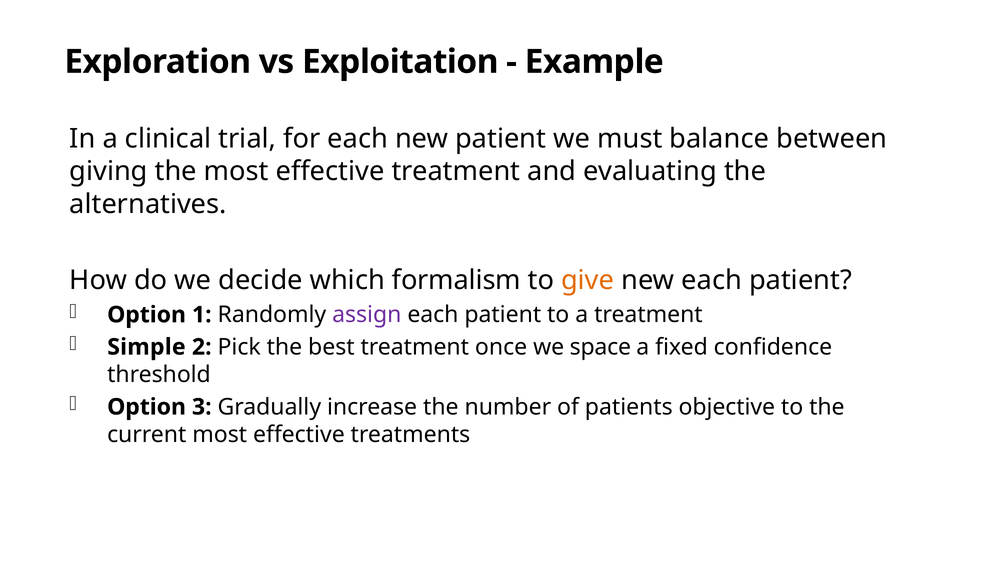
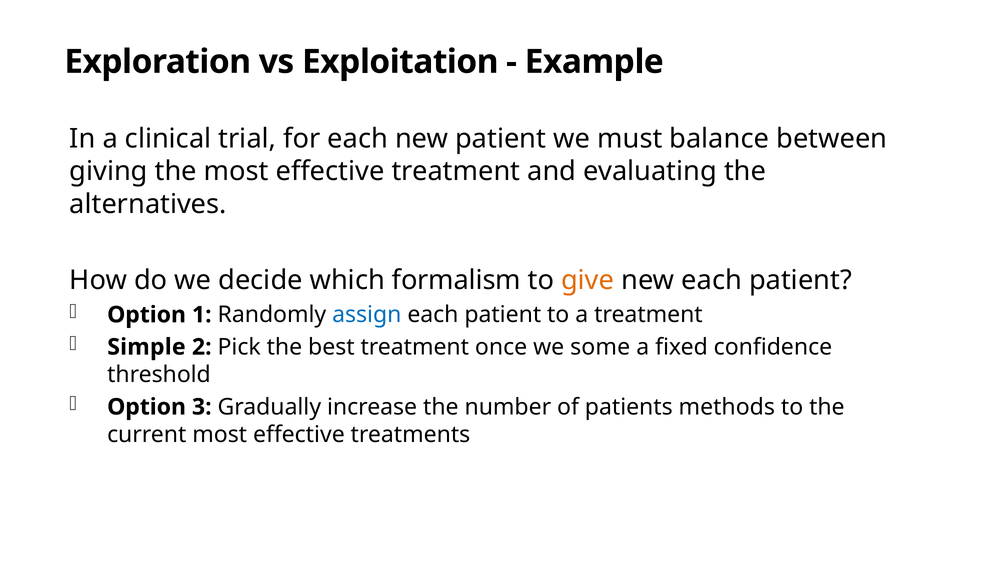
assign colour: purple -> blue
space: space -> some
objective: objective -> methods
